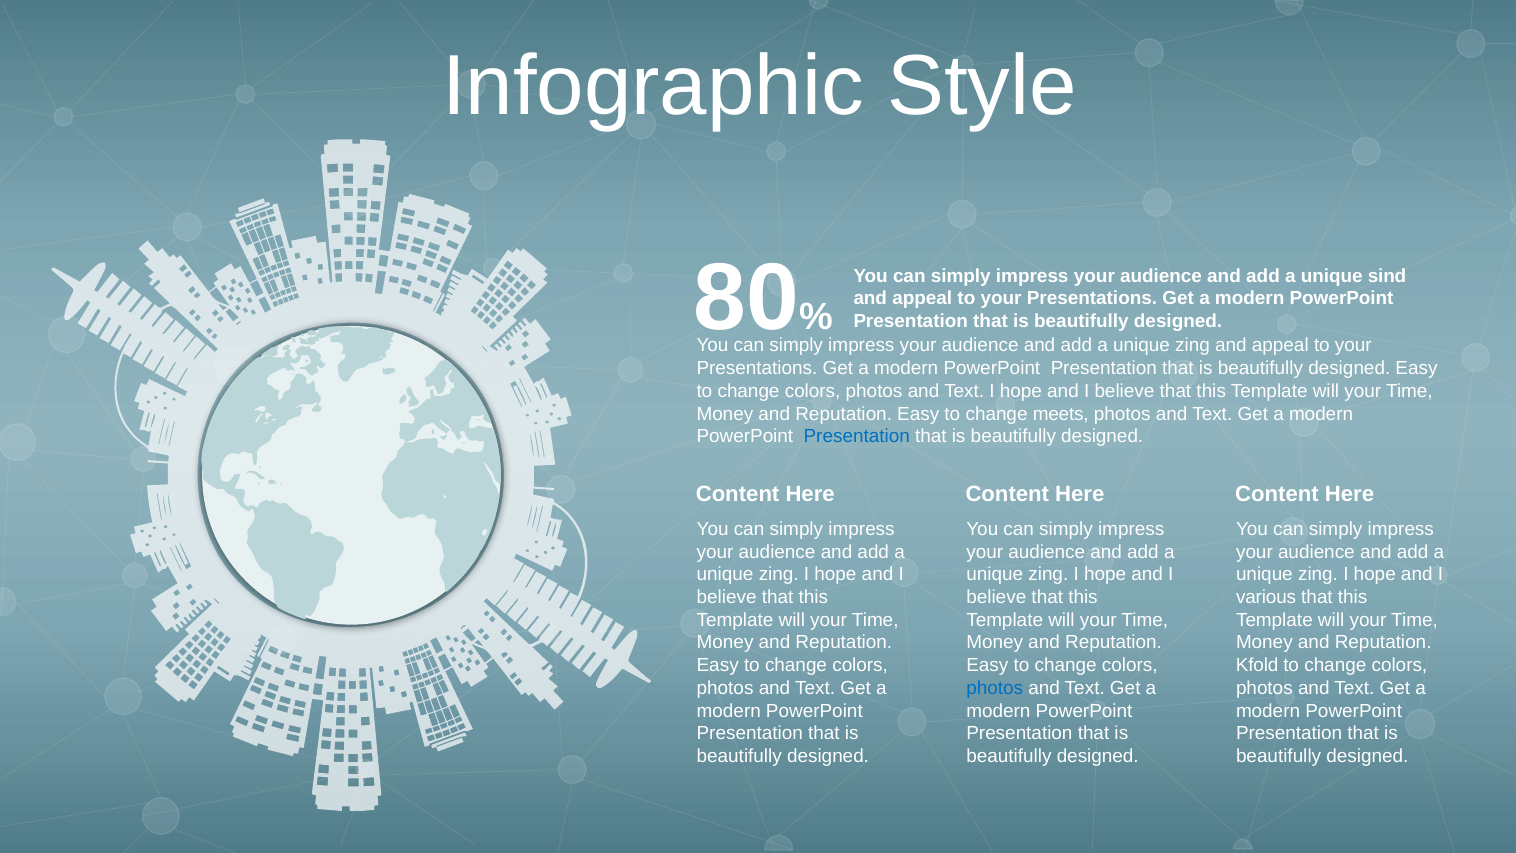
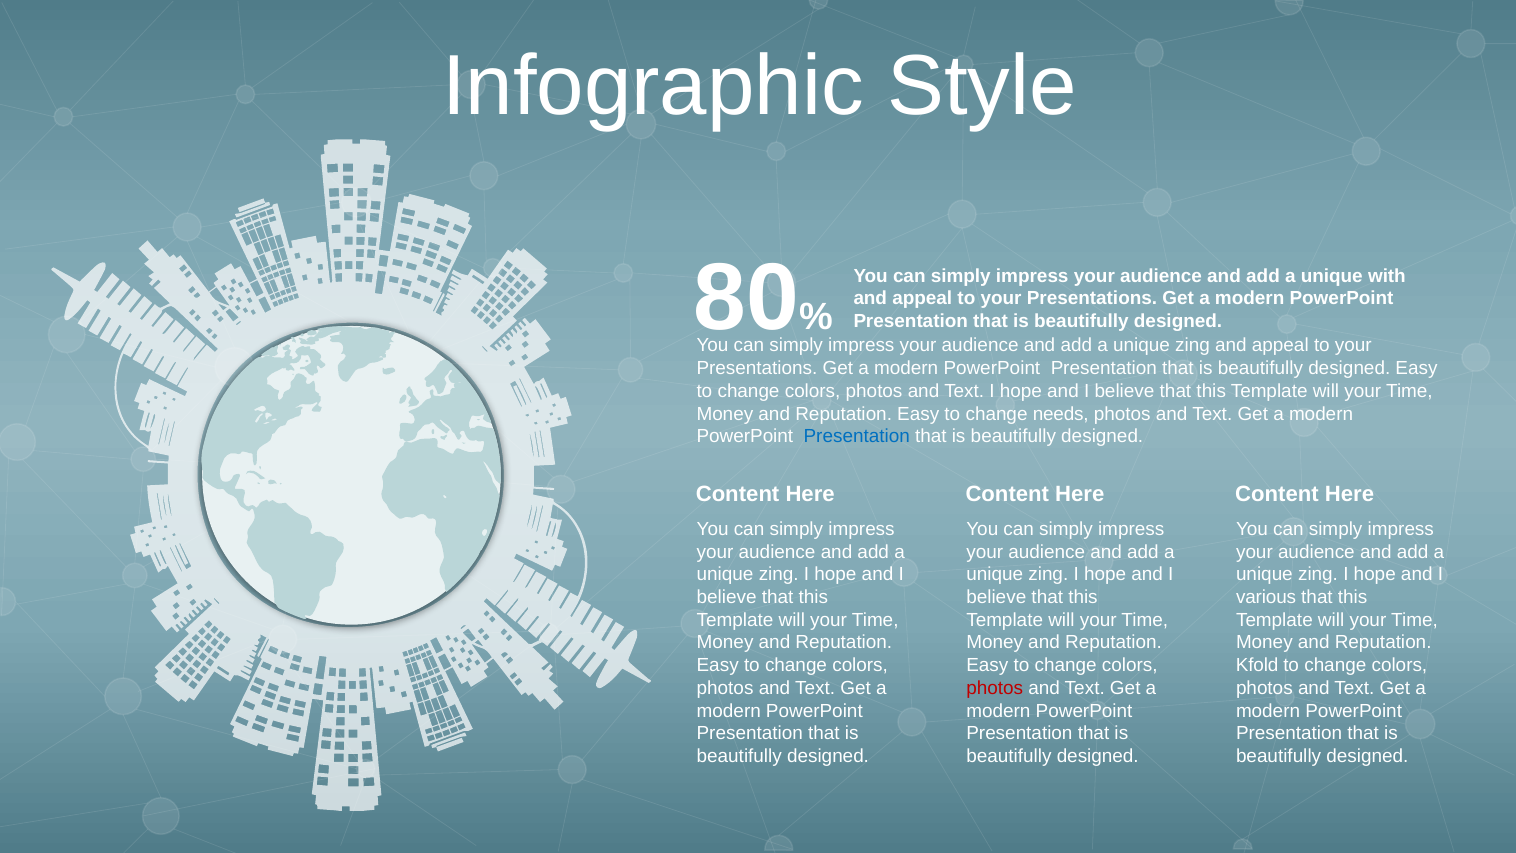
sind: sind -> with
meets: meets -> needs
photos at (995, 688) colour: blue -> red
